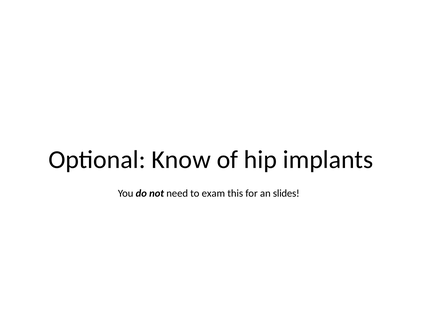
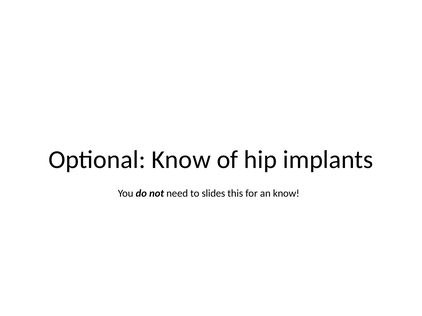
exam: exam -> slides
an slides: slides -> know
